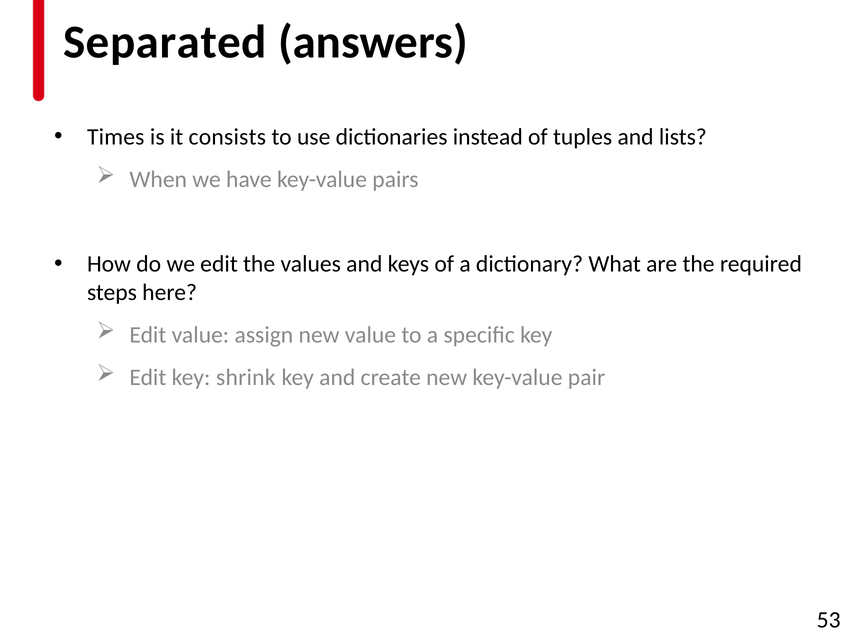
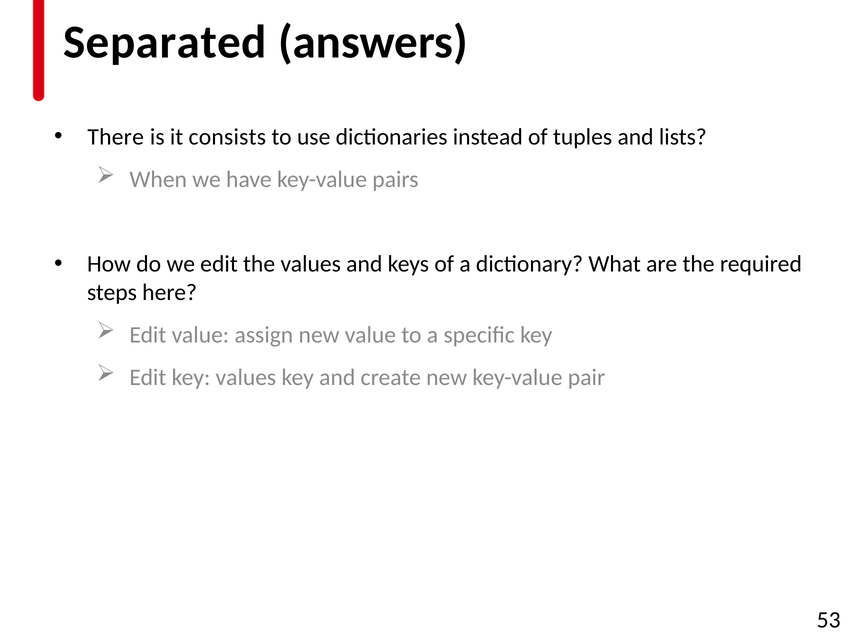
Times: Times -> There
key shrink: shrink -> values
